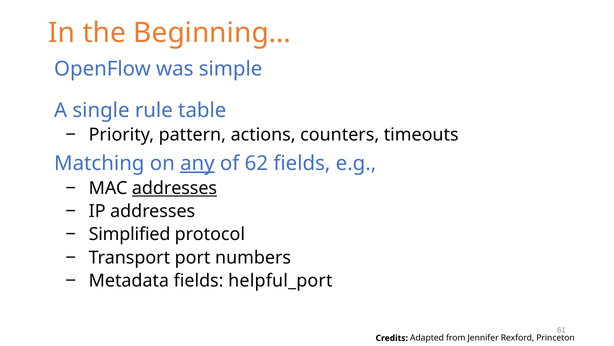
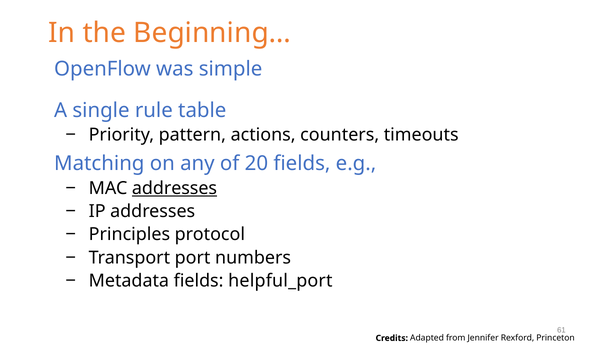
any underline: present -> none
62: 62 -> 20
Simplified: Simplified -> Principles
